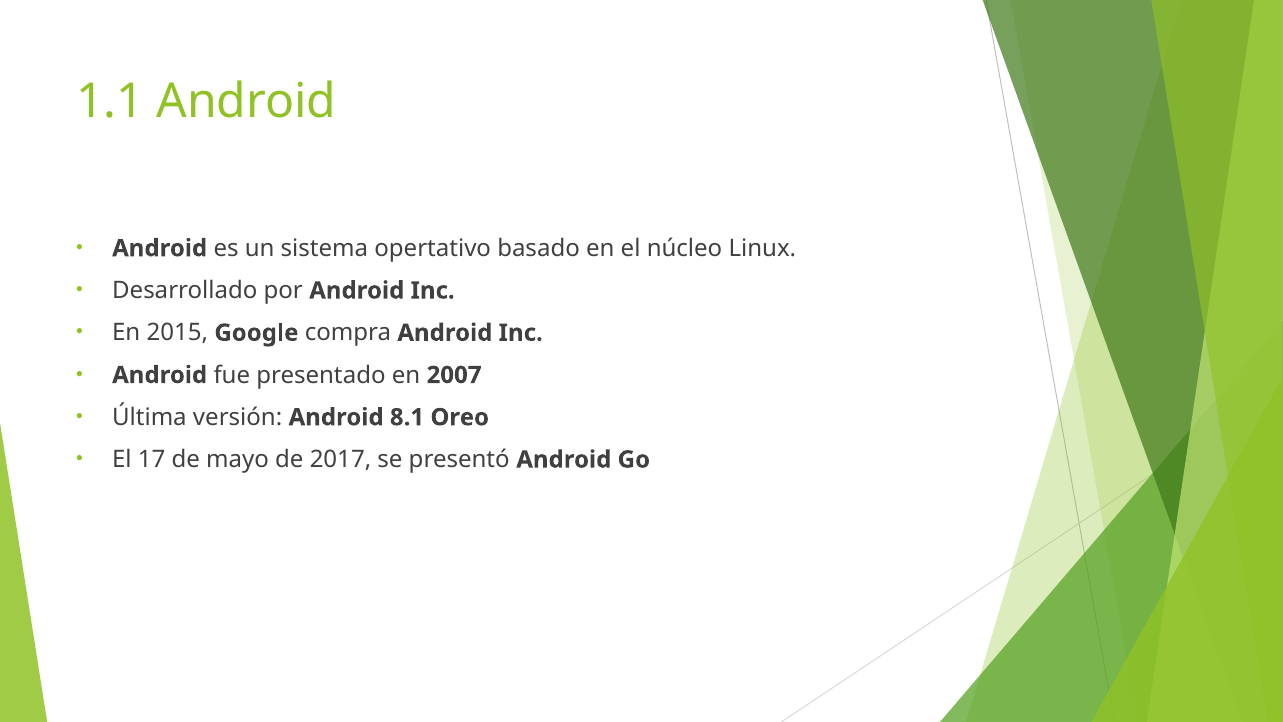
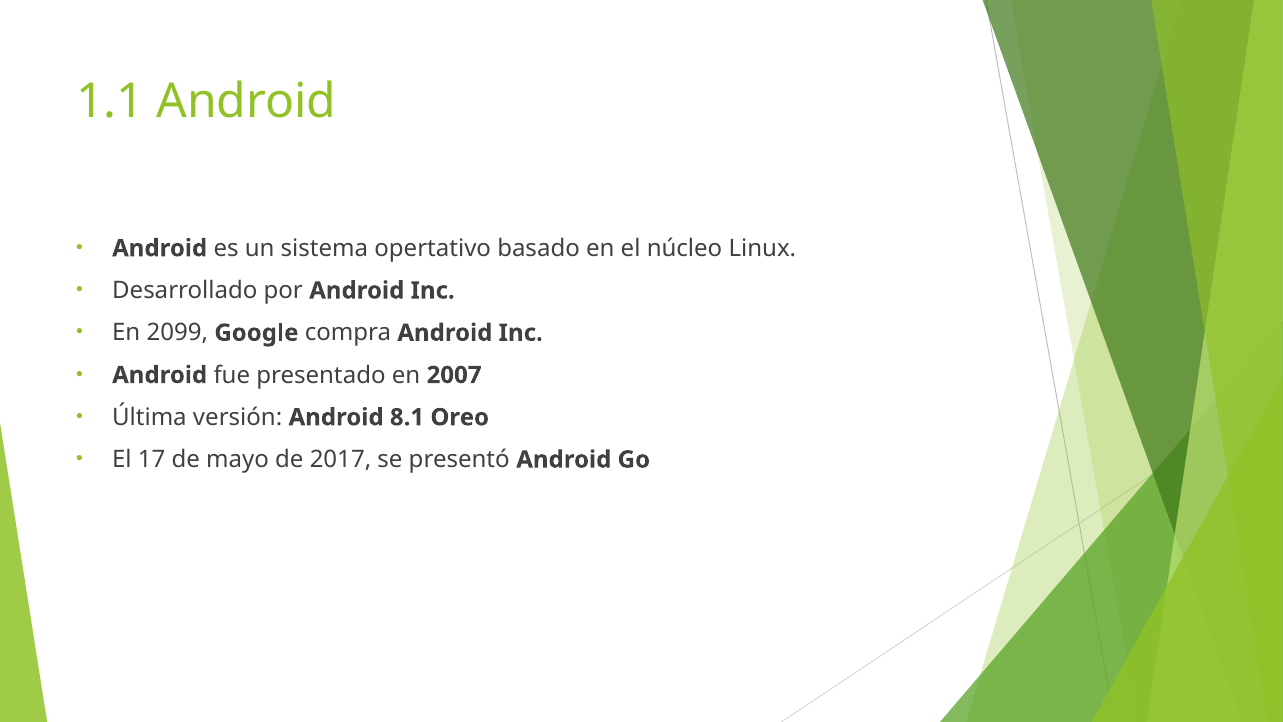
2015: 2015 -> 2099
